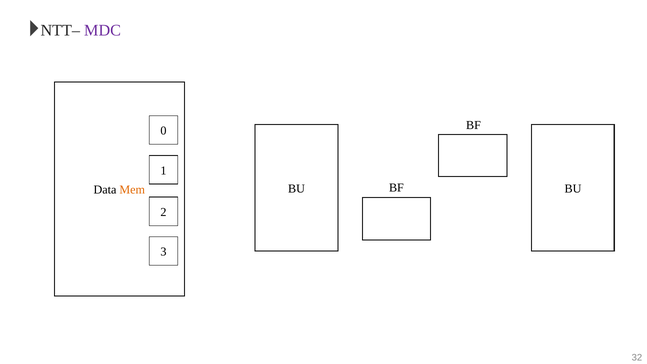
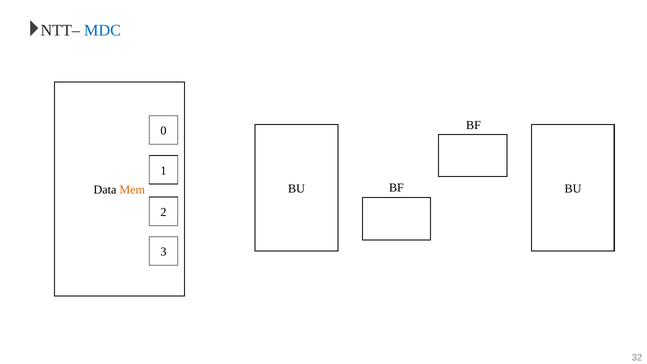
MDC colour: purple -> blue
